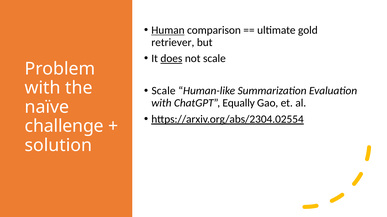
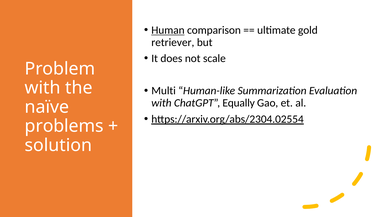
does underline: present -> none
Scale at (164, 91): Scale -> Multi
challenge: challenge -> problems
